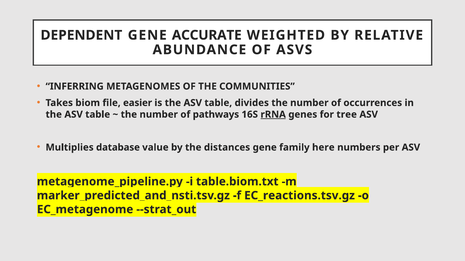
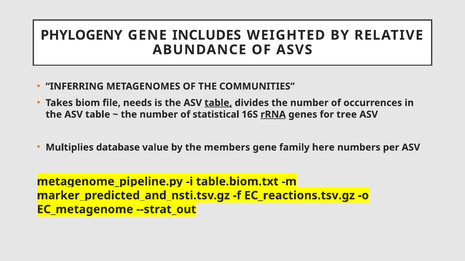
DEPENDENT: DEPENDENT -> PHYLOGENY
ACCURATE: ACCURATE -> INCLUDES
easier: easier -> needs
table at (218, 103) underline: none -> present
pathways: pathways -> statistical
distances: distances -> members
